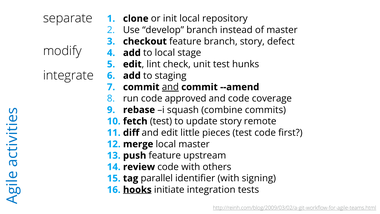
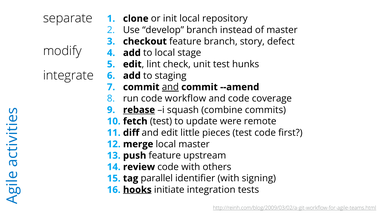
approved: approved -> workflow
rebase underline: none -> present
update story: story -> were
